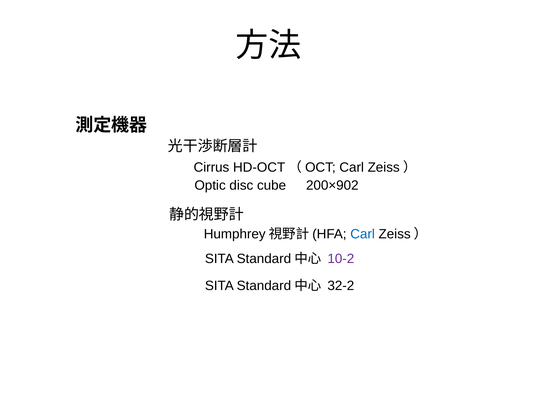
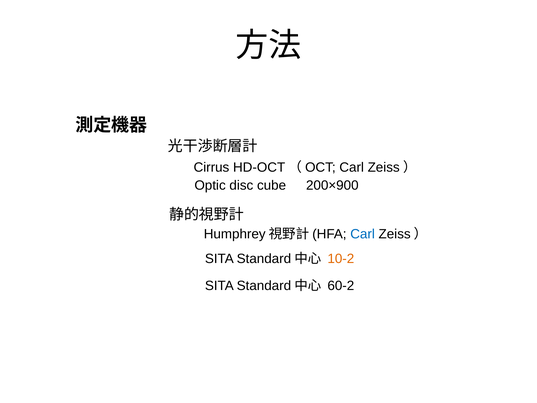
200×902: 200×902 -> 200×900
10-2 colour: purple -> orange
32-2: 32-2 -> 60-2
